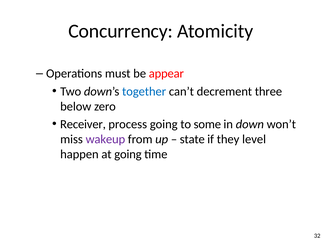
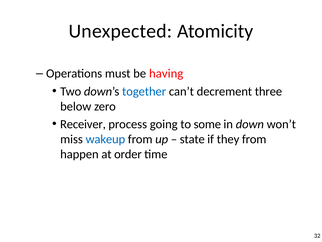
Concurrency: Concurrency -> Unexpected
appear: appear -> having
wakeup colour: purple -> blue
they level: level -> from
at going: going -> order
